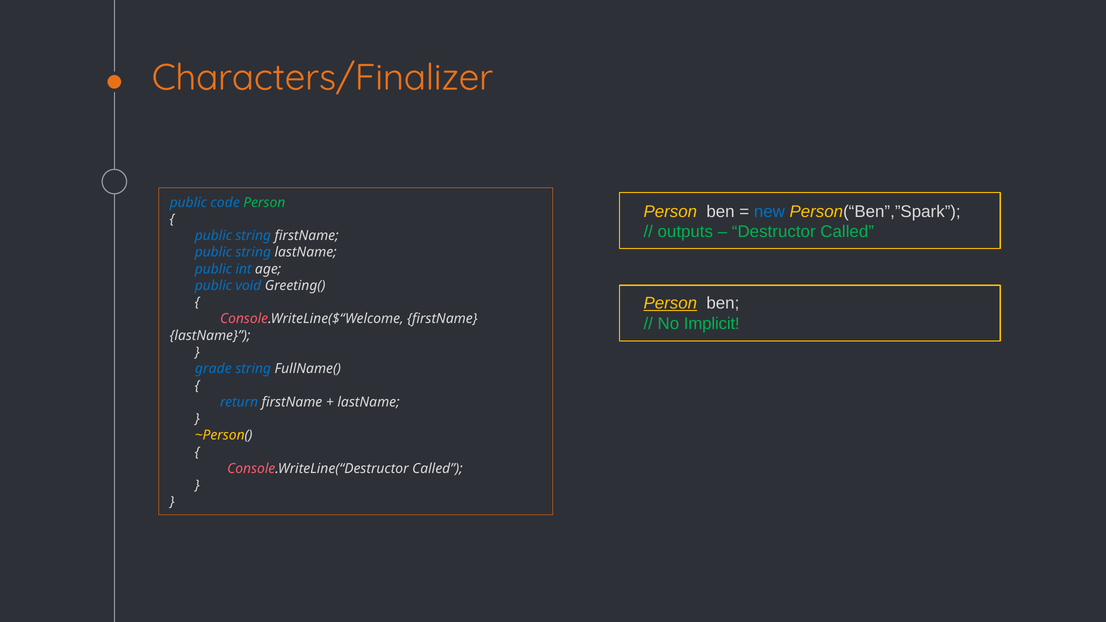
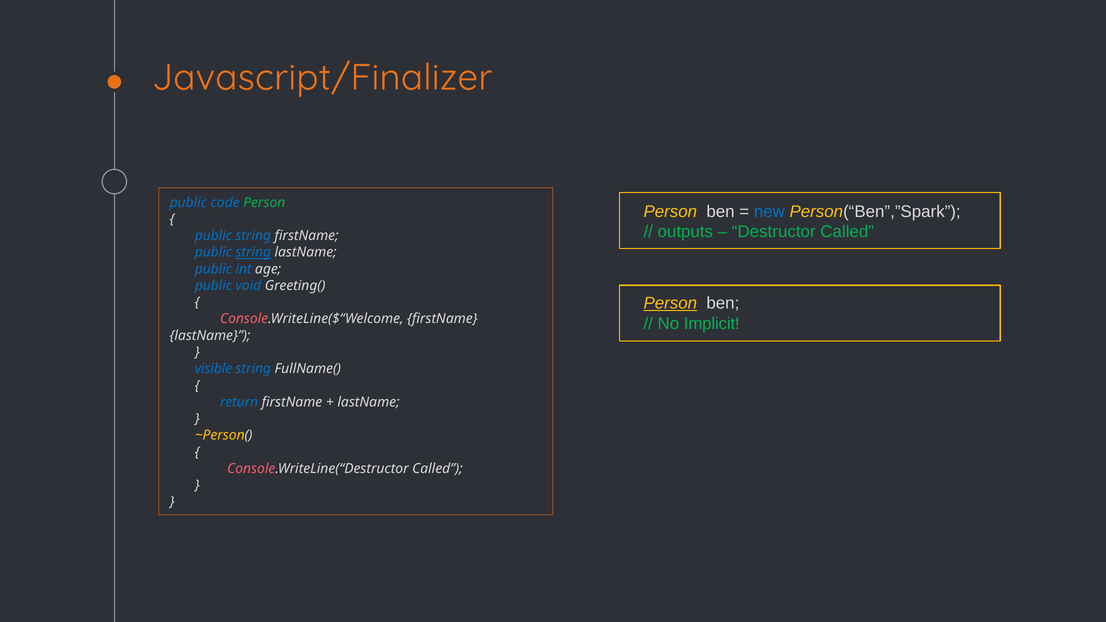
Characters/Finalizer: Characters/Finalizer -> Javascript/Finalizer
string at (253, 252) underline: none -> present
grade: grade -> visible
